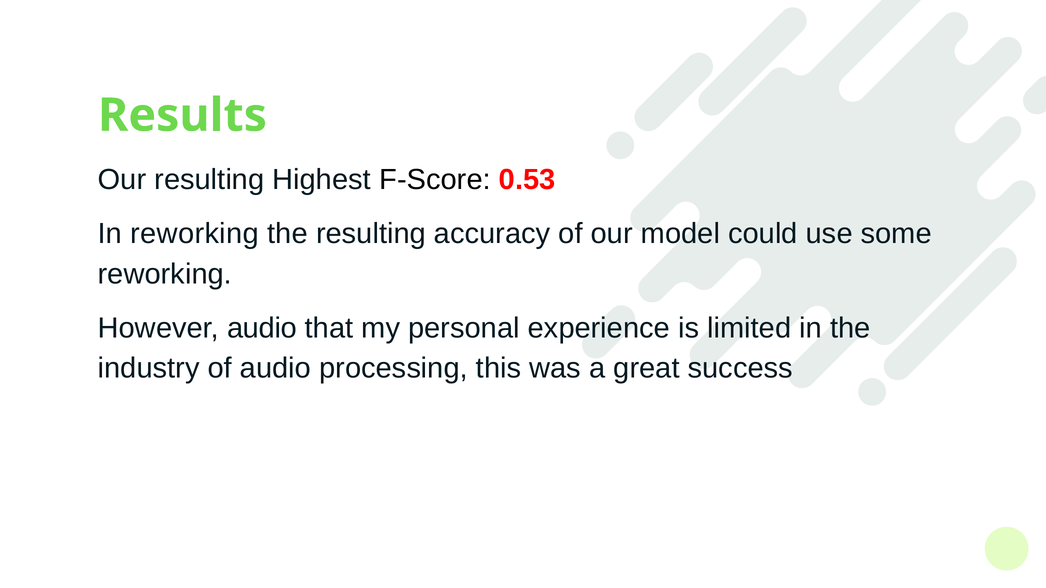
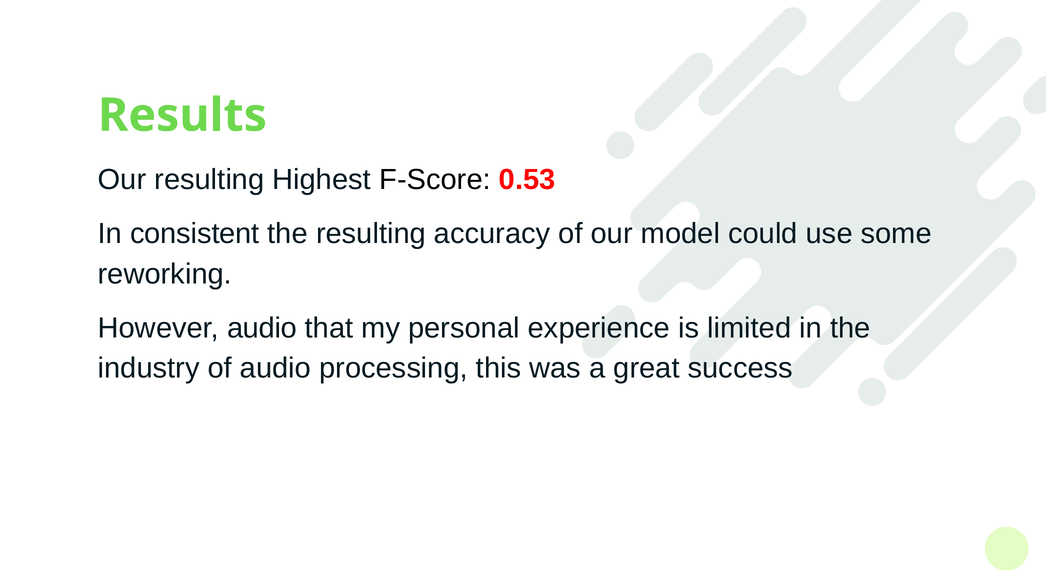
In reworking: reworking -> consistent
